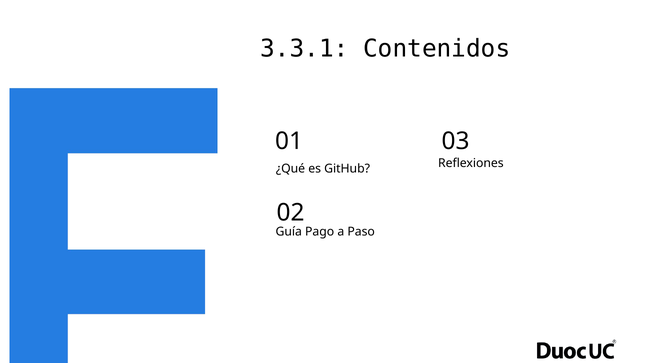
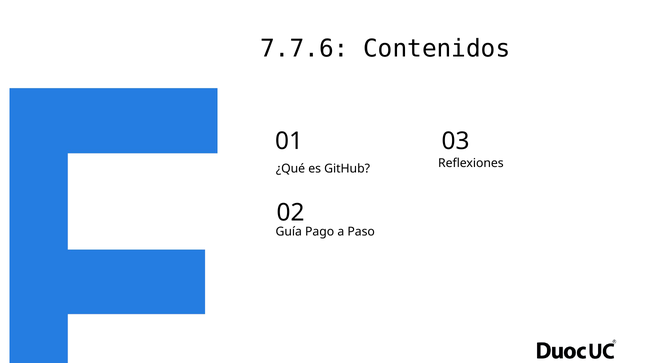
3.3.1: 3.3.1 -> 7.7.6
